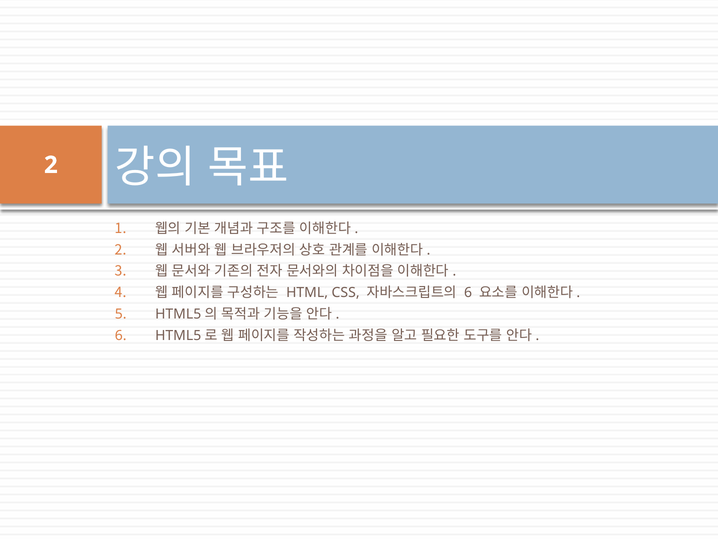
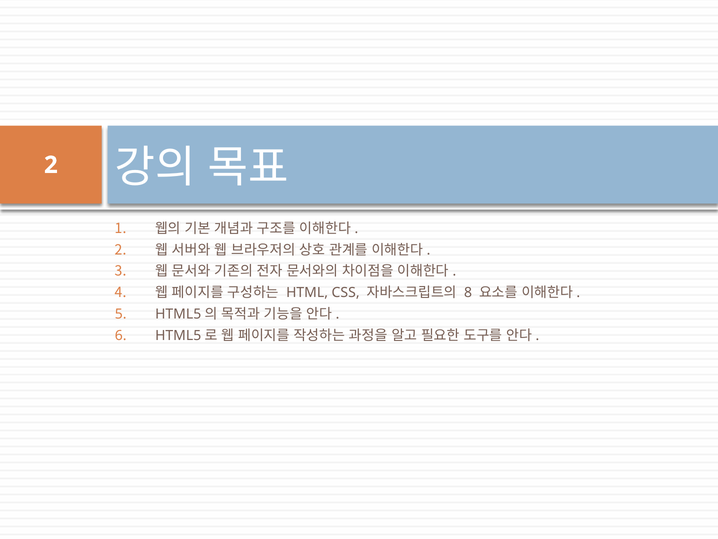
6 at (468, 292): 6 -> 8
